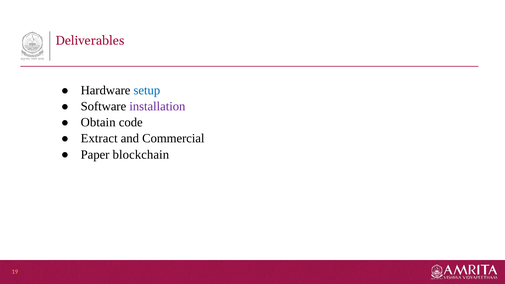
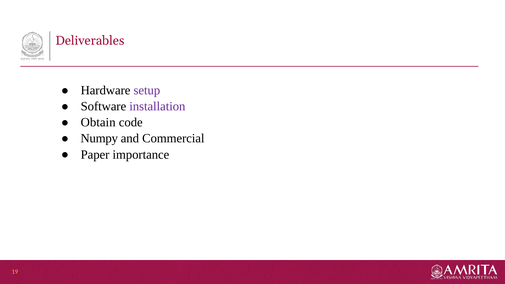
setup colour: blue -> purple
Extract: Extract -> Numpy
blockchain: blockchain -> importance
